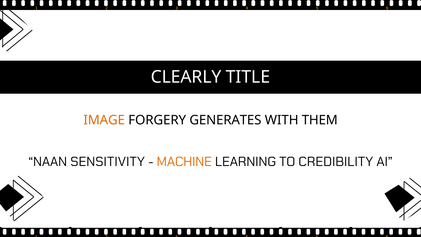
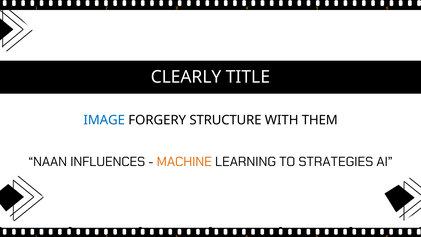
IMAGE colour: orange -> blue
GENERATES: GENERATES -> STRUCTURE
SENSITIVITY: SENSITIVITY -> INFLUENCES
CREDIBILITY: CREDIBILITY -> STRATEGIES
